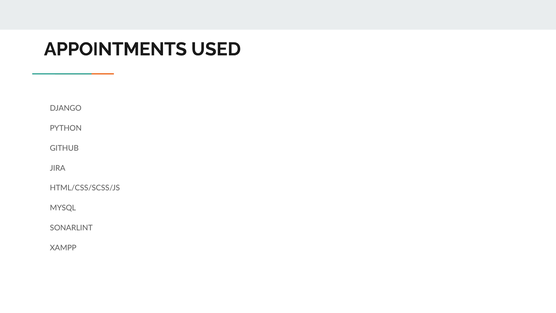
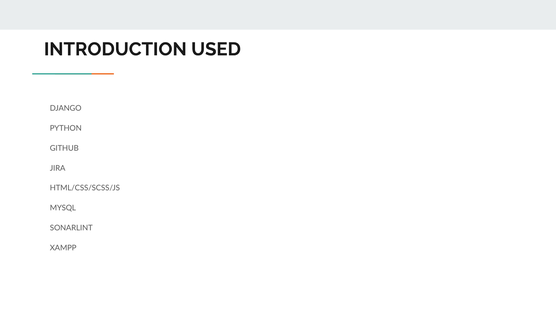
APPOINTMENTS: APPOINTMENTS -> INTRODUCTION
